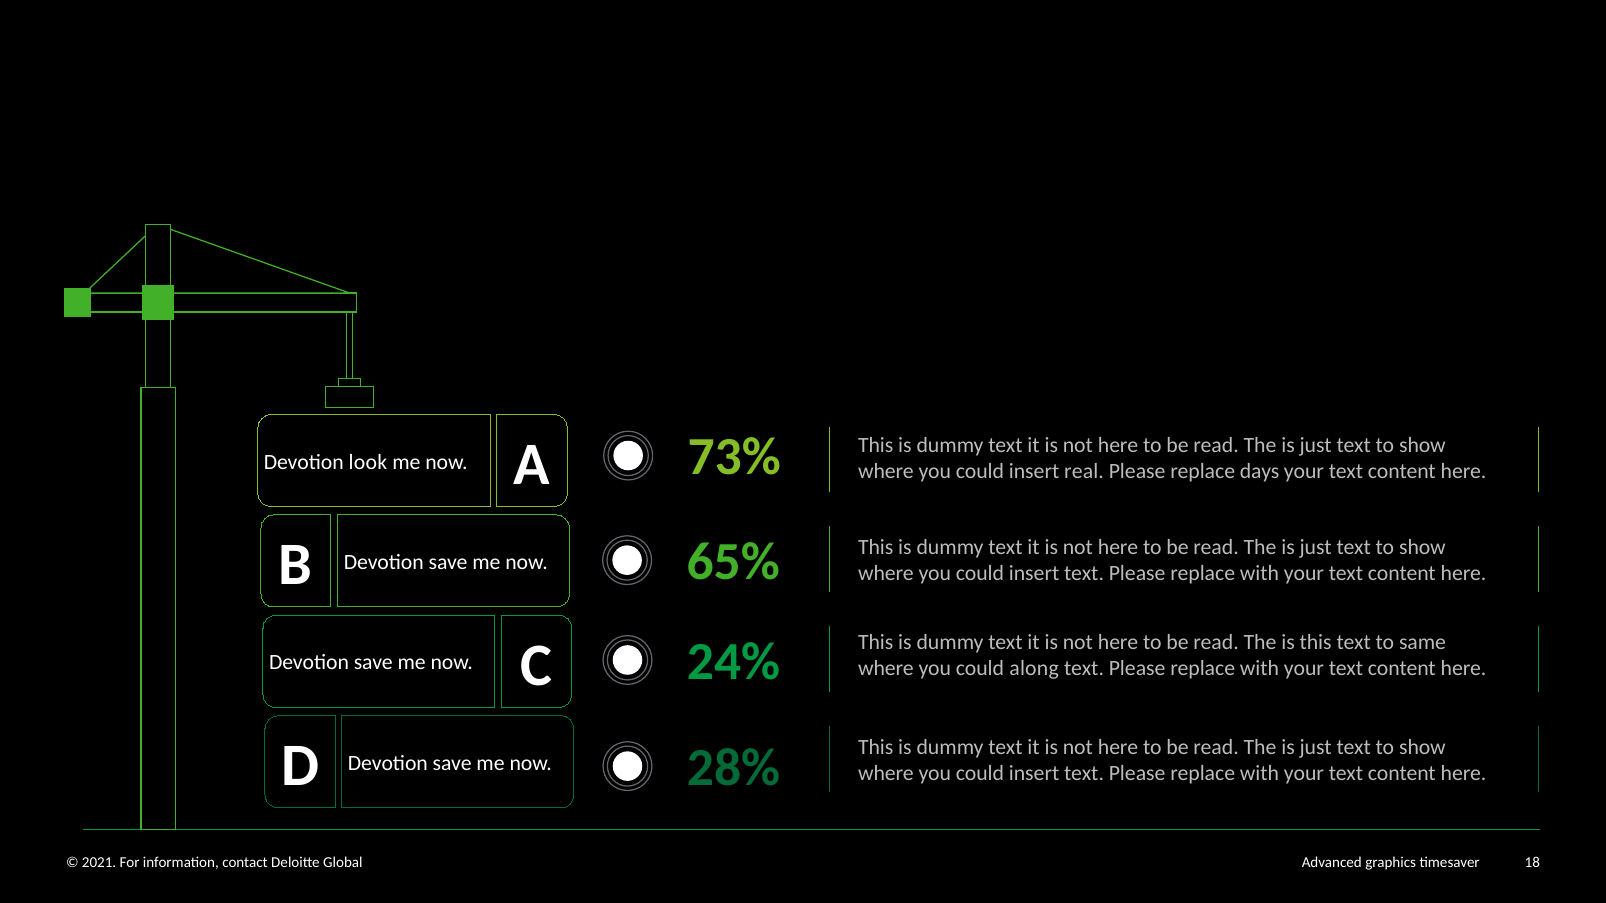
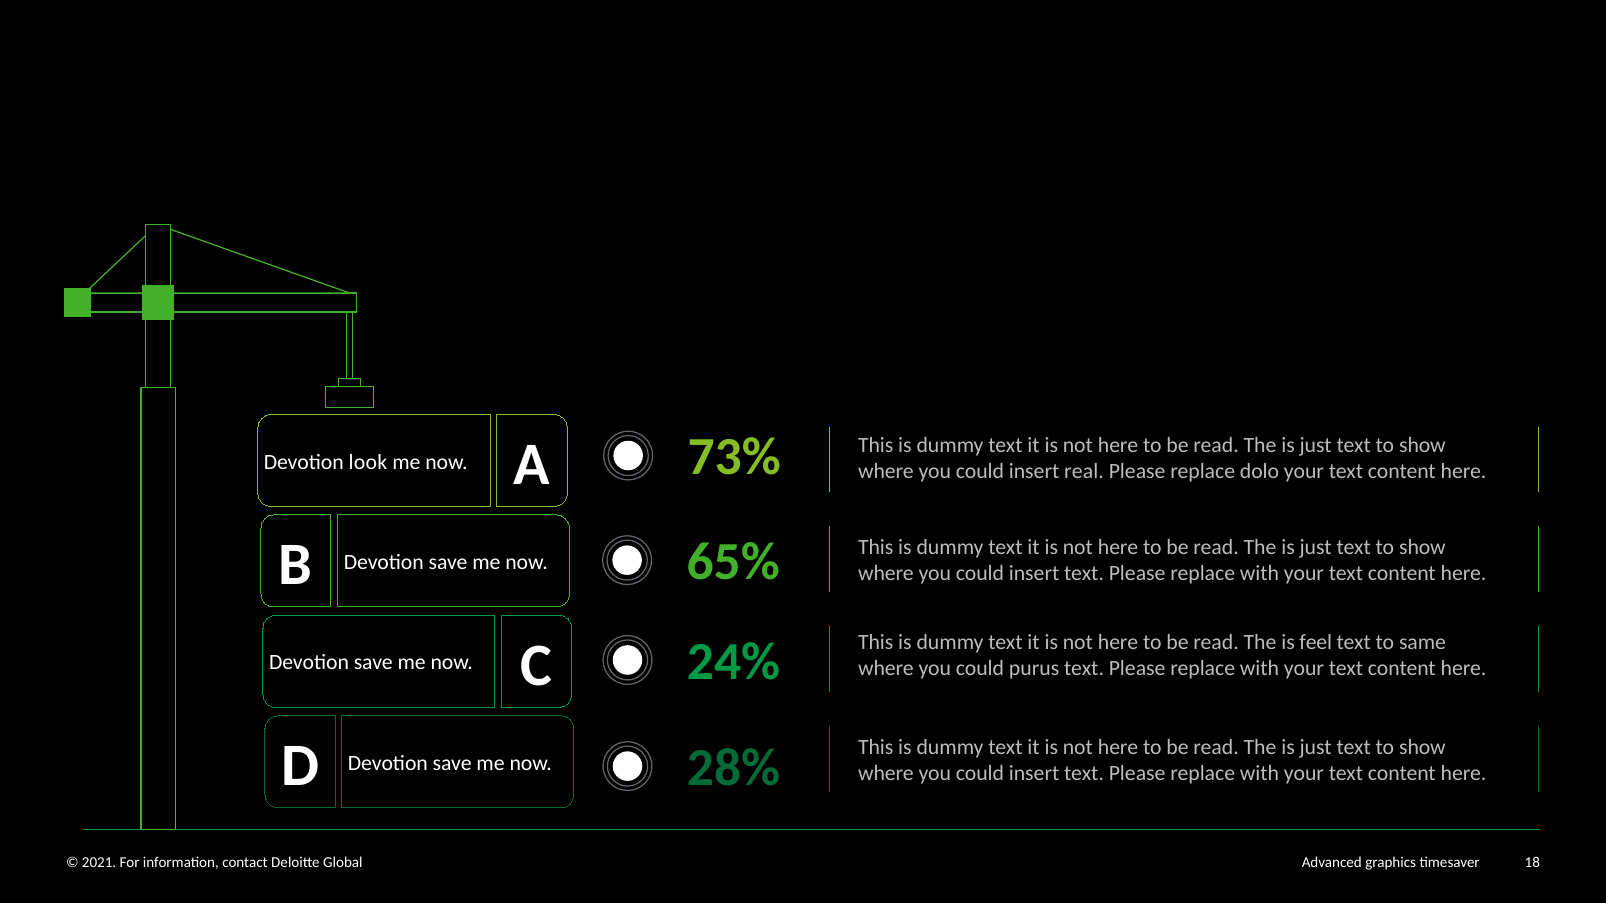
days: days -> dolo
is this: this -> feel
along: along -> purus
